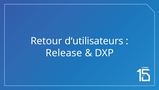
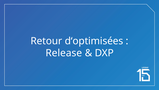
d‘utilisateurs: d‘utilisateurs -> d‘optimisées
